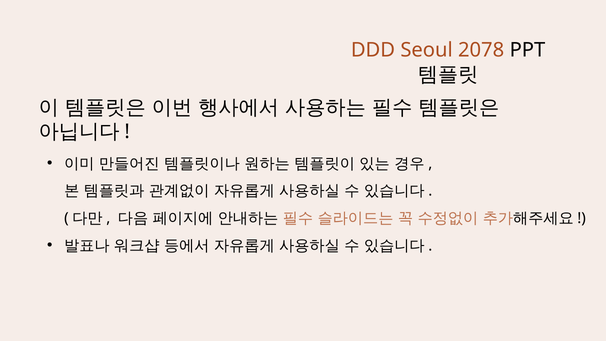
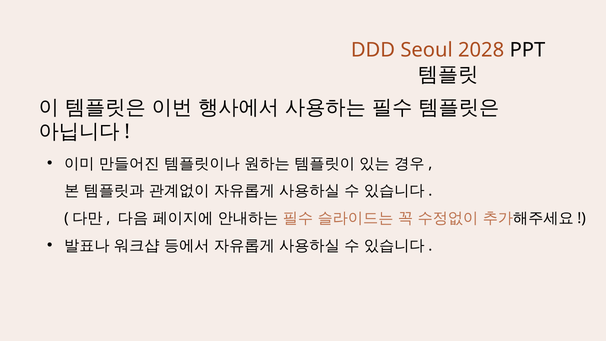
2078: 2078 -> 2028
